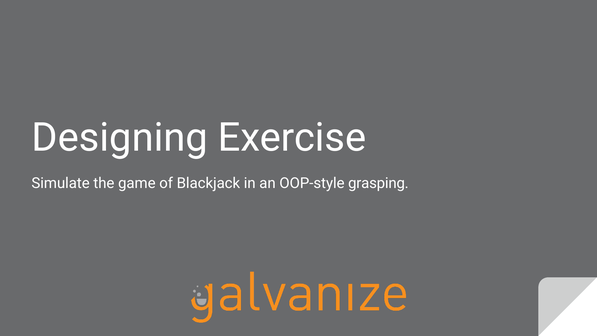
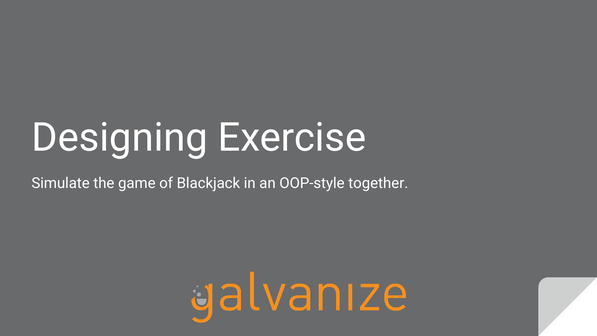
grasping: grasping -> together
